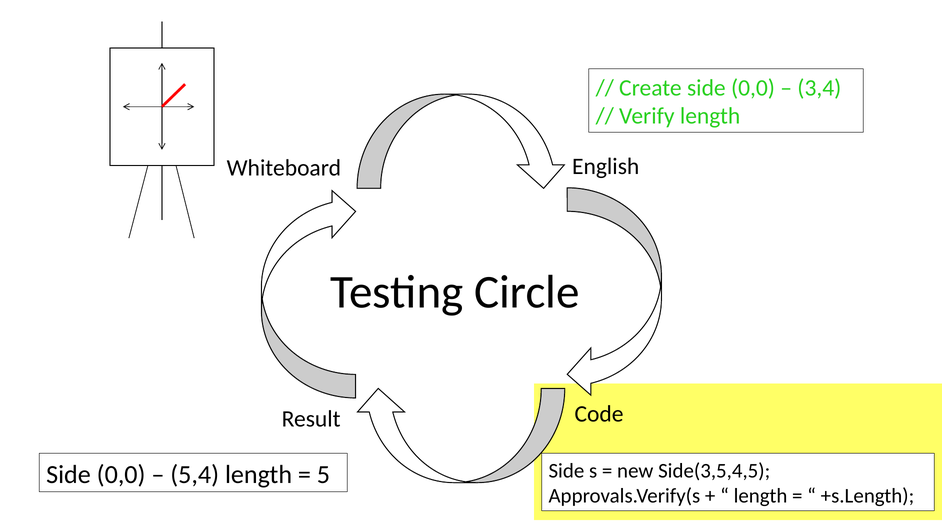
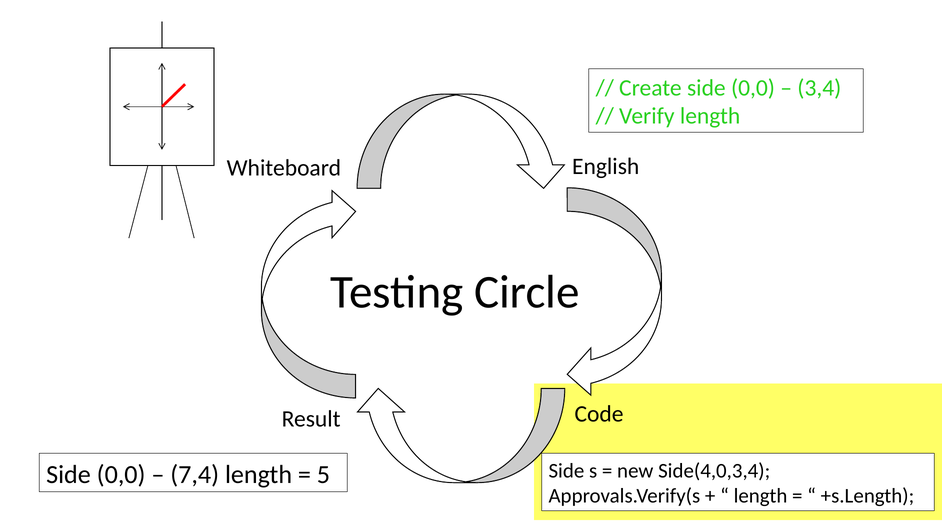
Side(3,5,4,5: Side(3,5,4,5 -> Side(4,0,3,4
5,4: 5,4 -> 7,4
